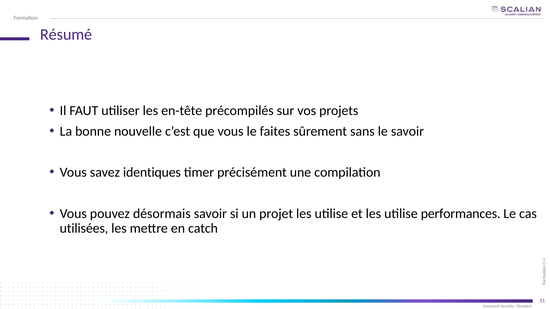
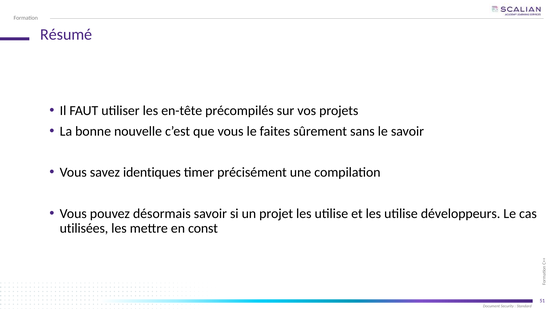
performances: performances -> développeurs
catch: catch -> const
